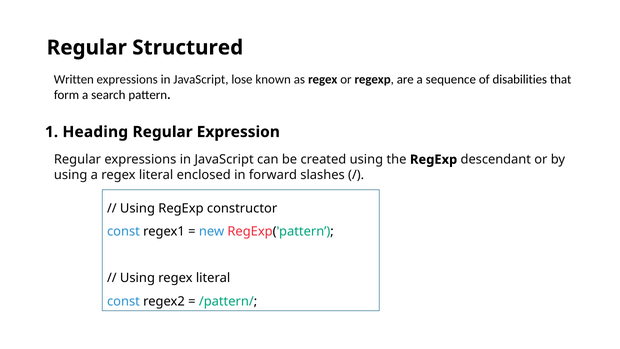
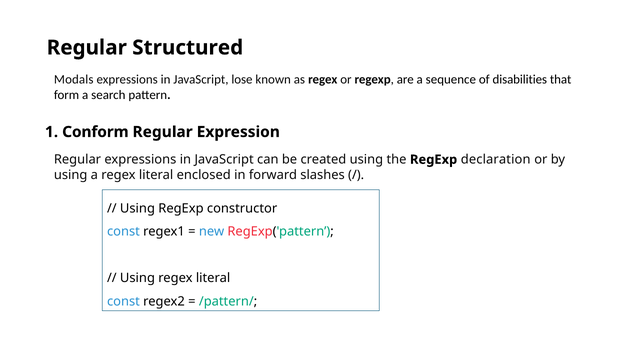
Written: Written -> Modals
Heading: Heading -> Conform
descendant: descendant -> declaration
